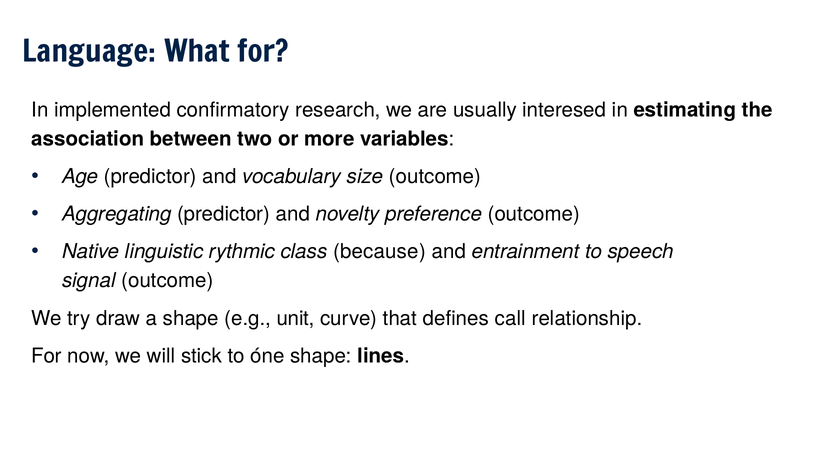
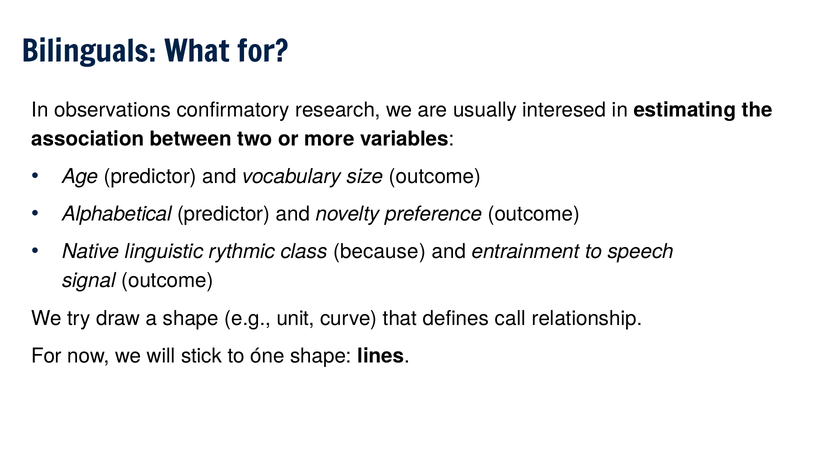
Language: Language -> Bilinguals
implemented: implemented -> observations
Aggregating: Aggregating -> Alphabetical
